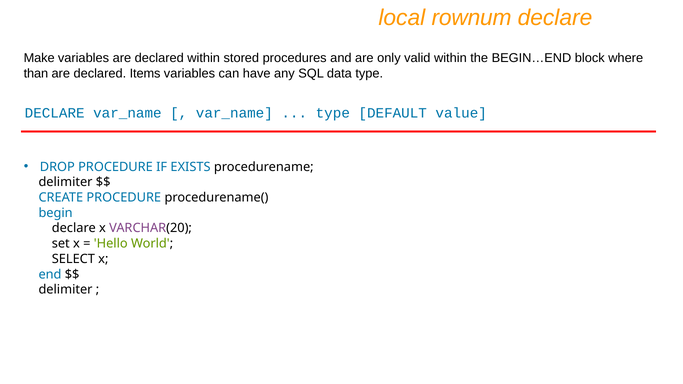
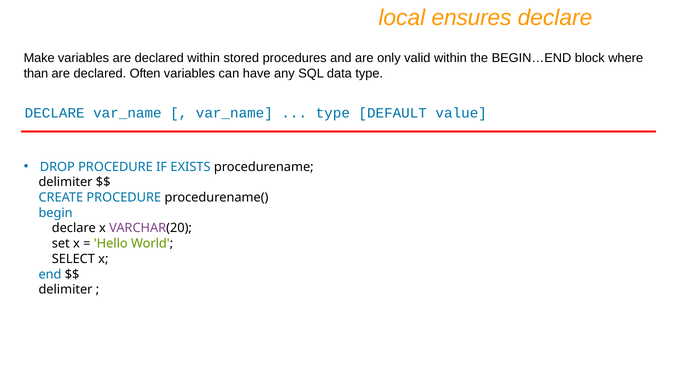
rownum: rownum -> ensures
Items: Items -> Often
